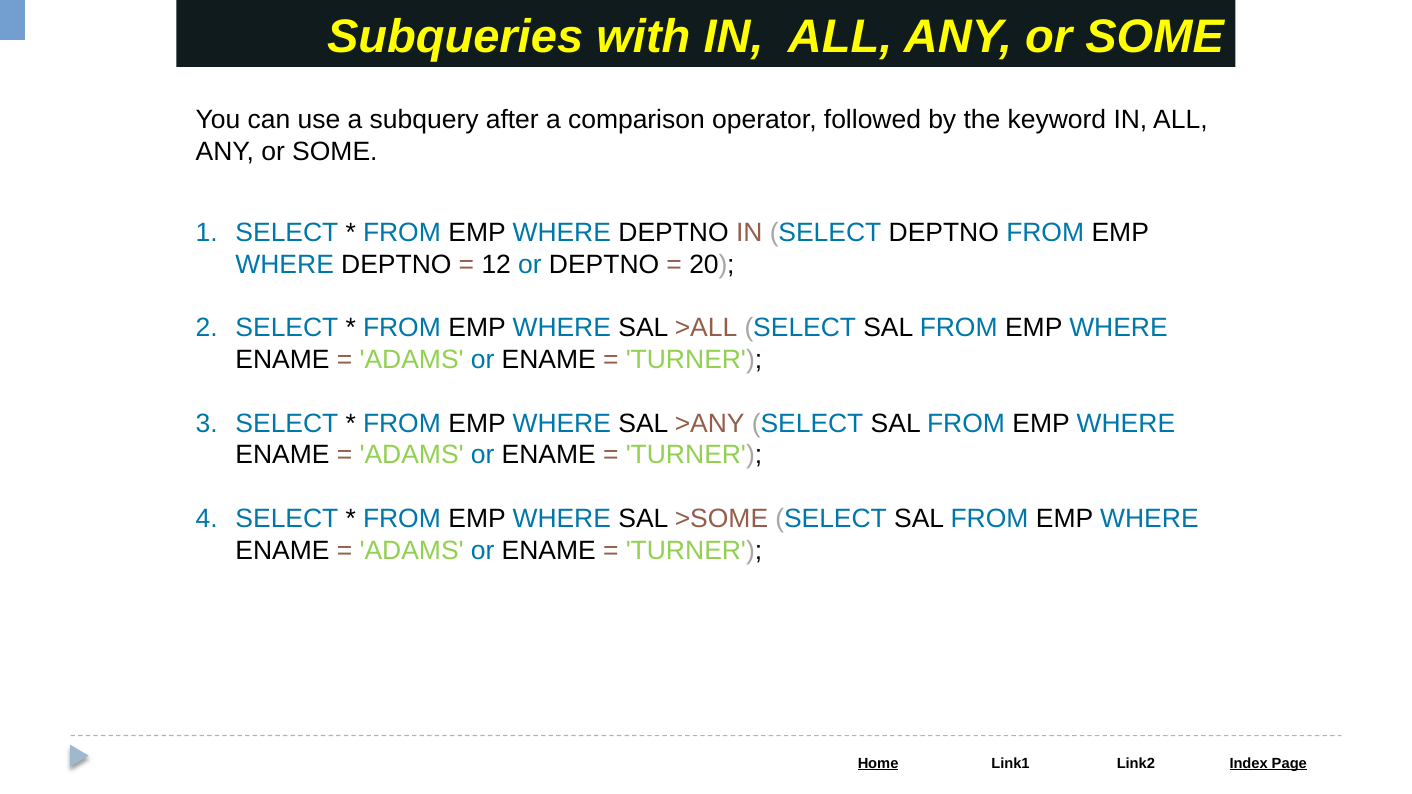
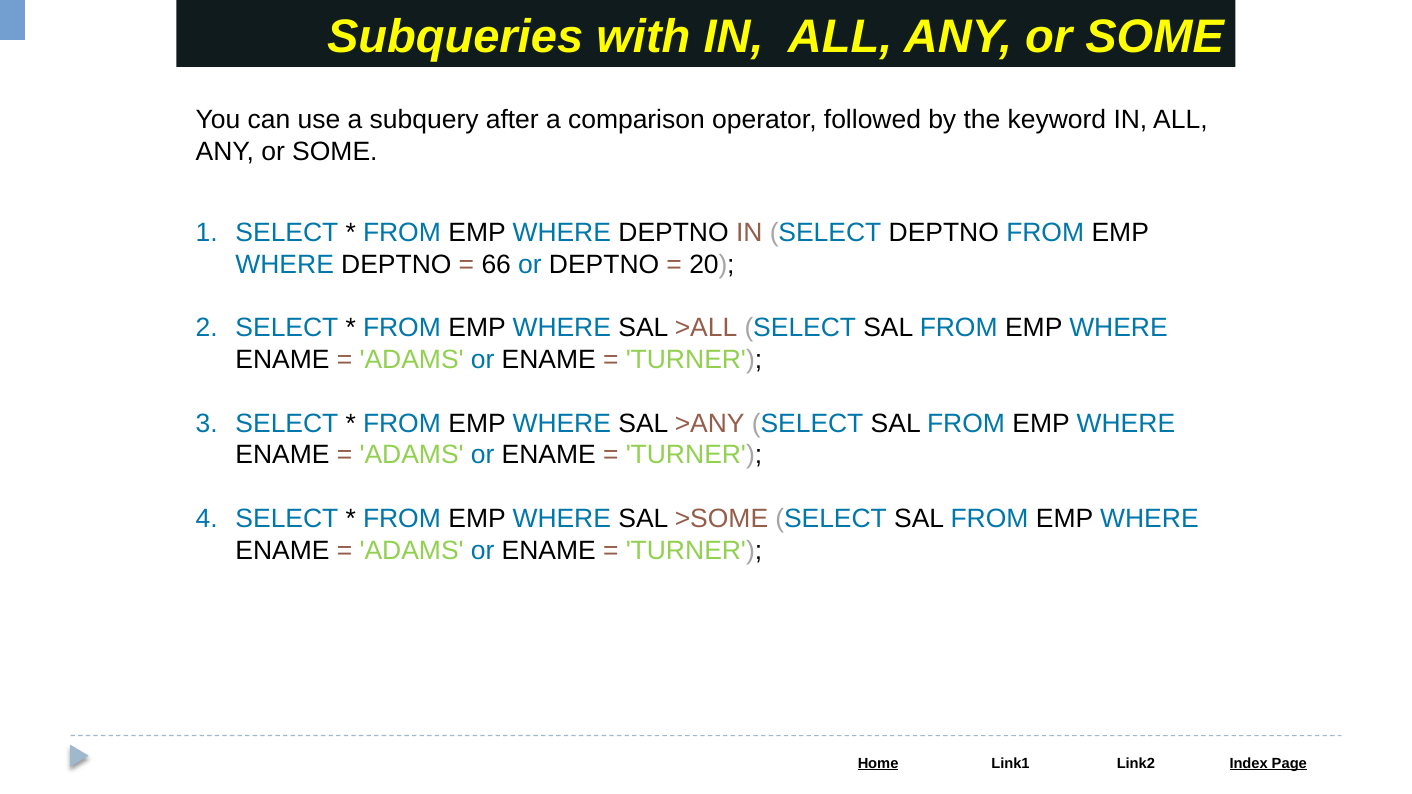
12: 12 -> 66
